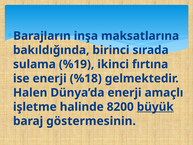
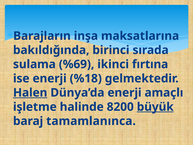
%19: %19 -> %69
Halen underline: none -> present
göstermesinin: göstermesinin -> tamamlanınca
